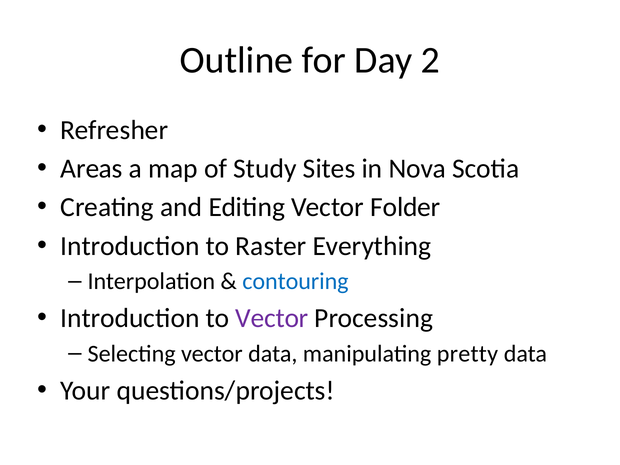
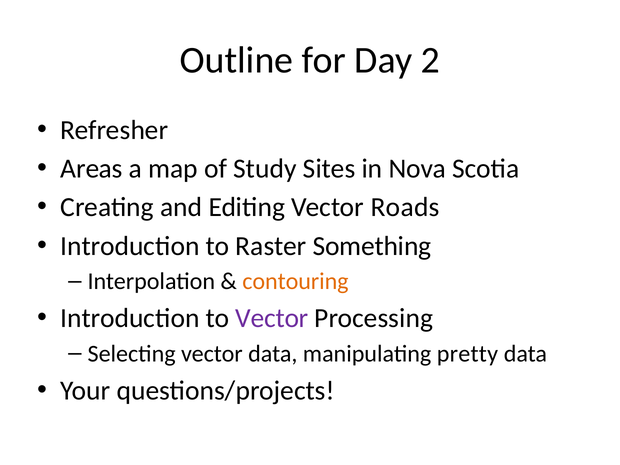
Folder: Folder -> Roads
Everything: Everything -> Something
contouring colour: blue -> orange
